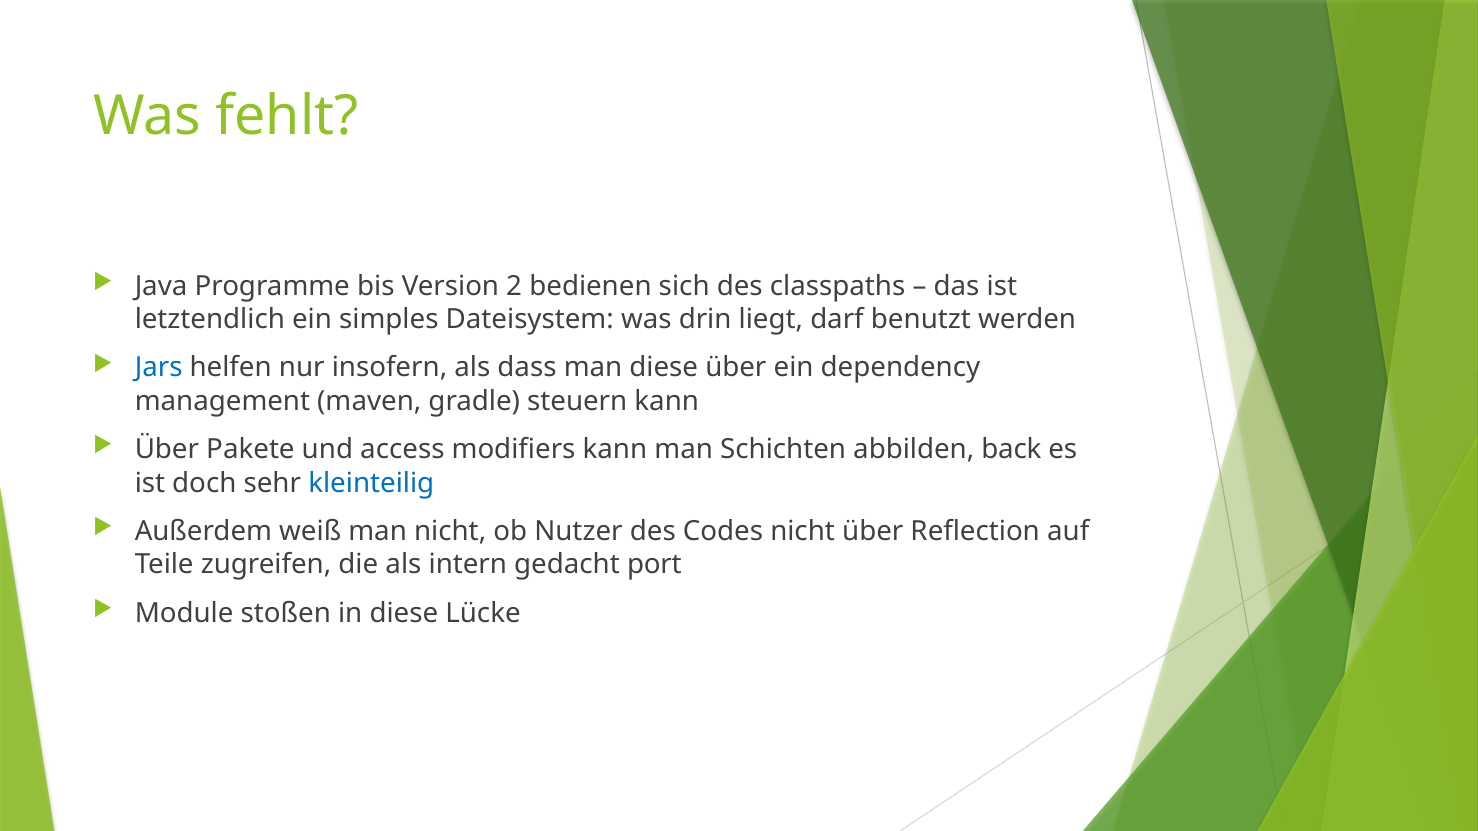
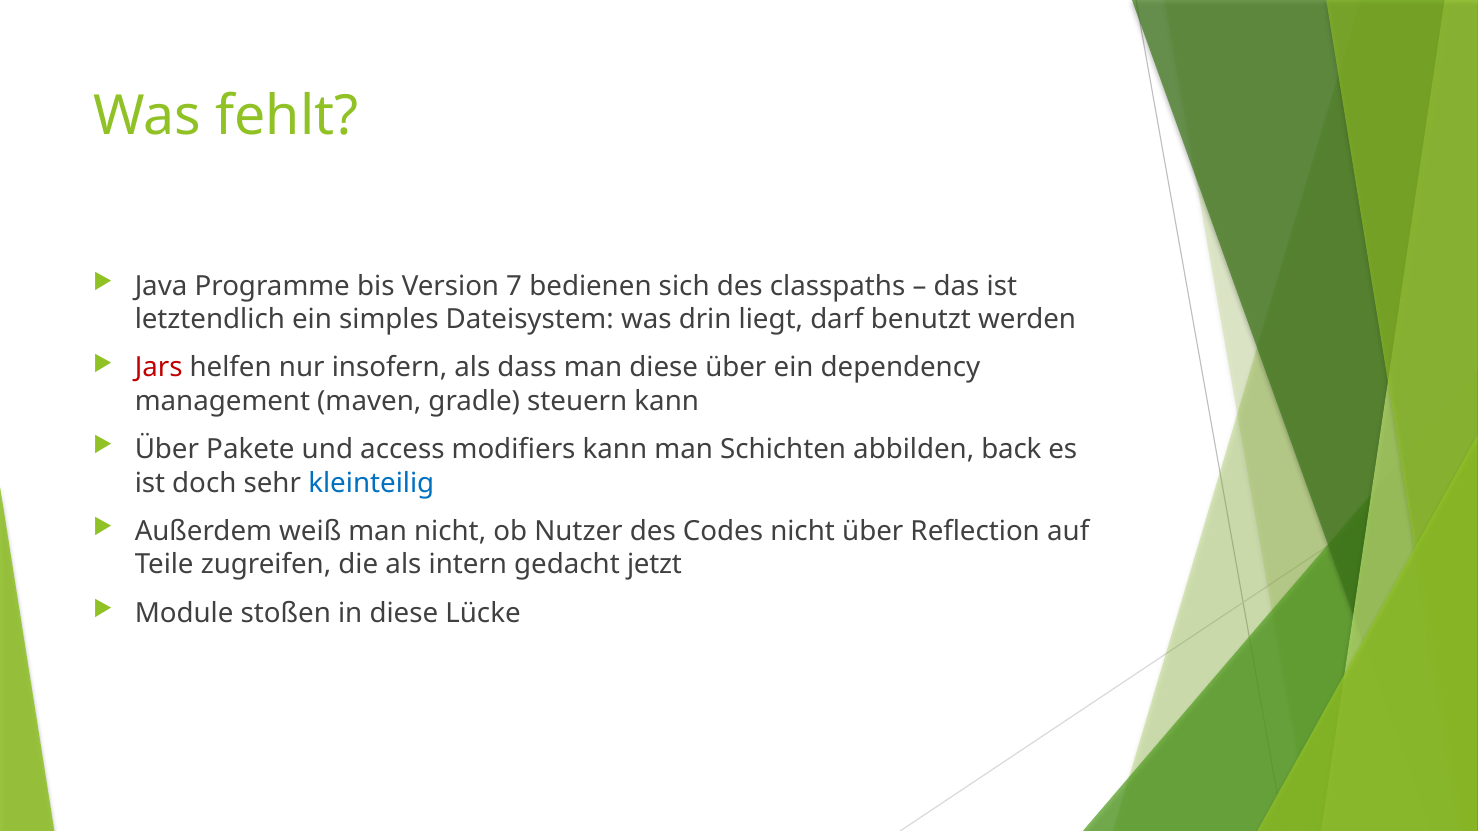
2: 2 -> 7
Jars colour: blue -> red
port: port -> jetzt
